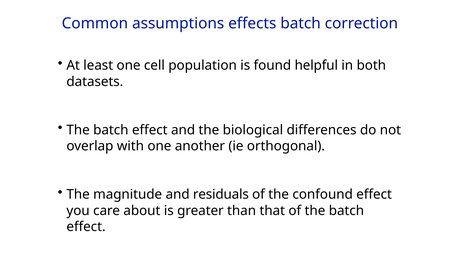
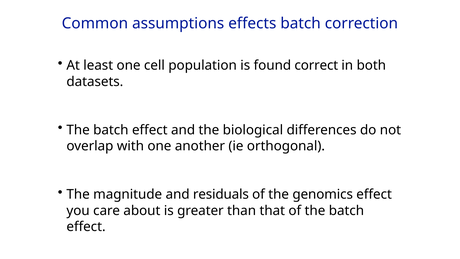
helpful: helpful -> correct
confound: confound -> genomics
